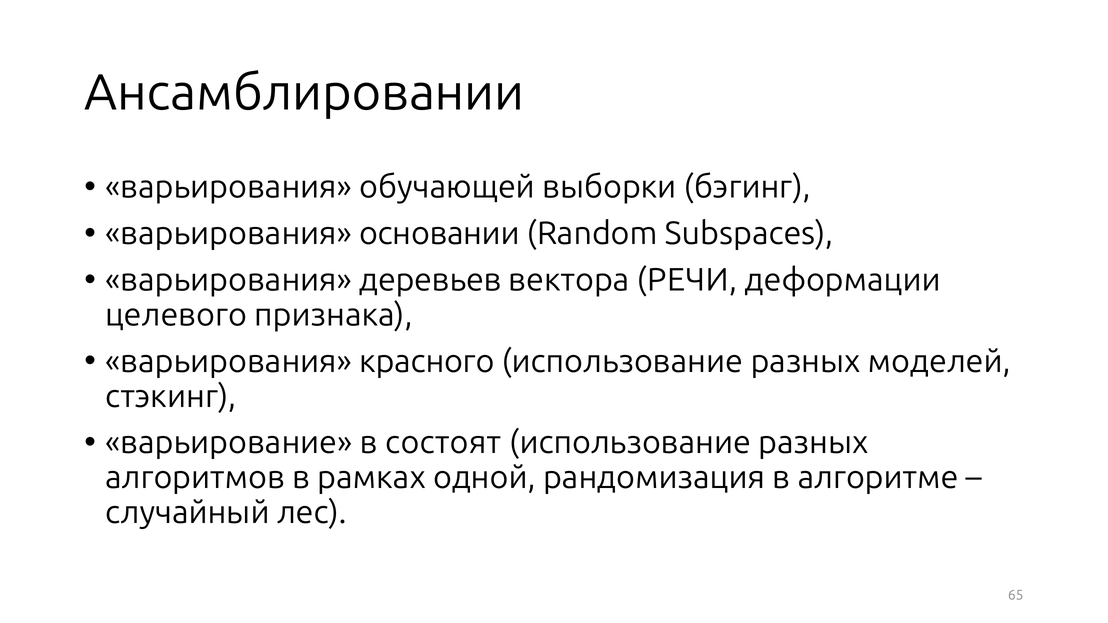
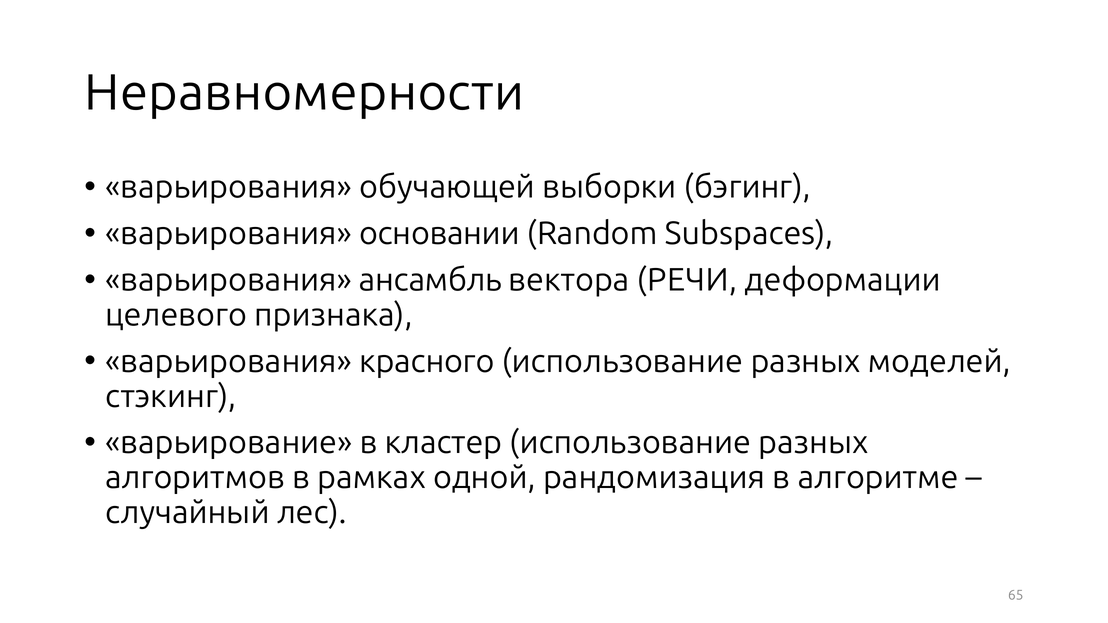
Ансамблировании: Ансамблировании -> Неравномерности
деревьев: деревьев -> ансамбль
состоят: состоят -> кластер
